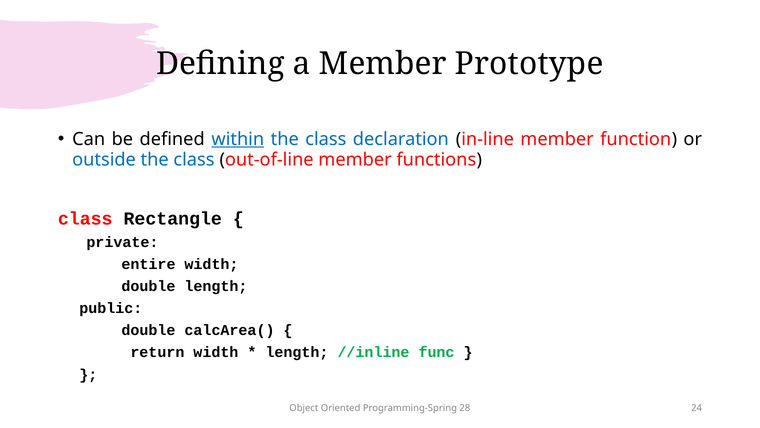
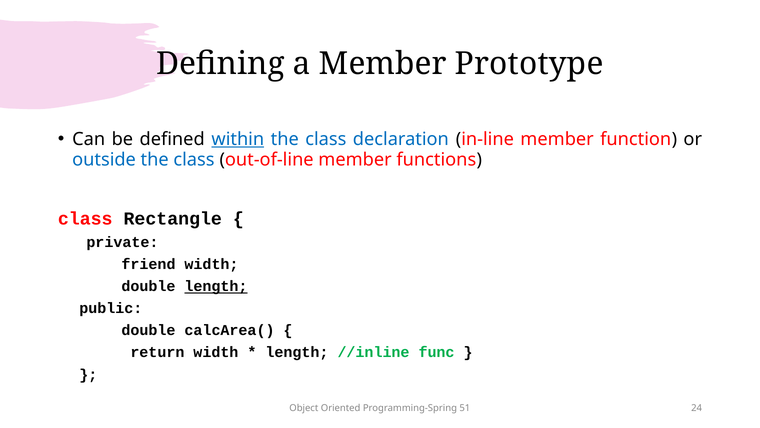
entire: entire -> friend
length at (216, 286) underline: none -> present
28: 28 -> 51
